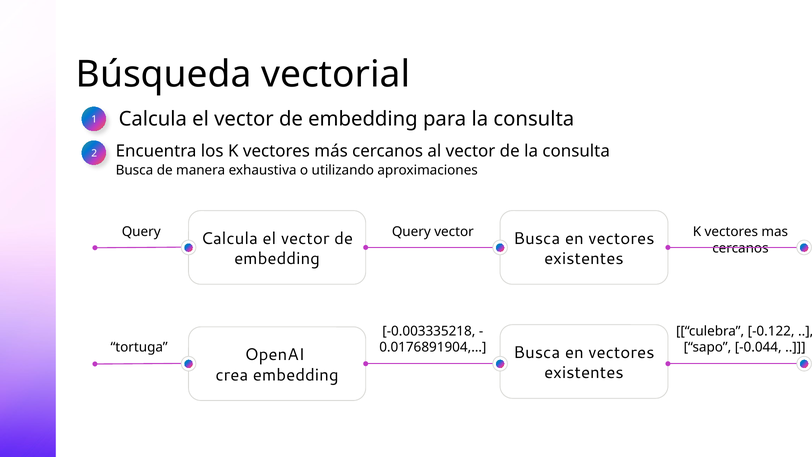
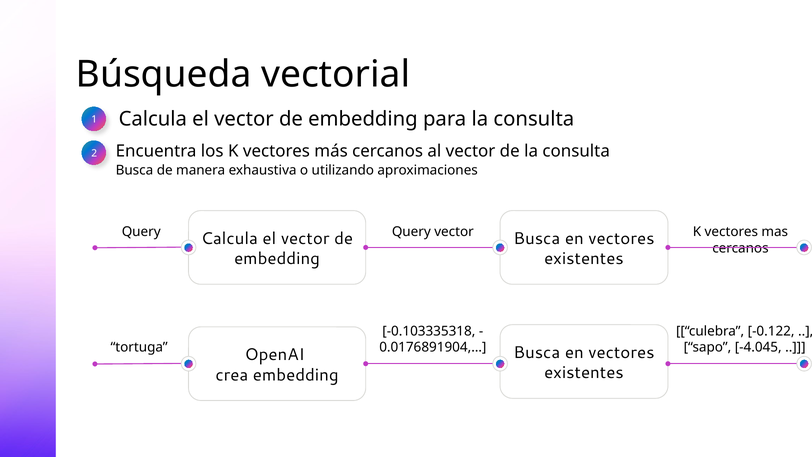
-0.003335218: -0.003335218 -> -0.103335318
-0.044: -0.044 -> -4.045
